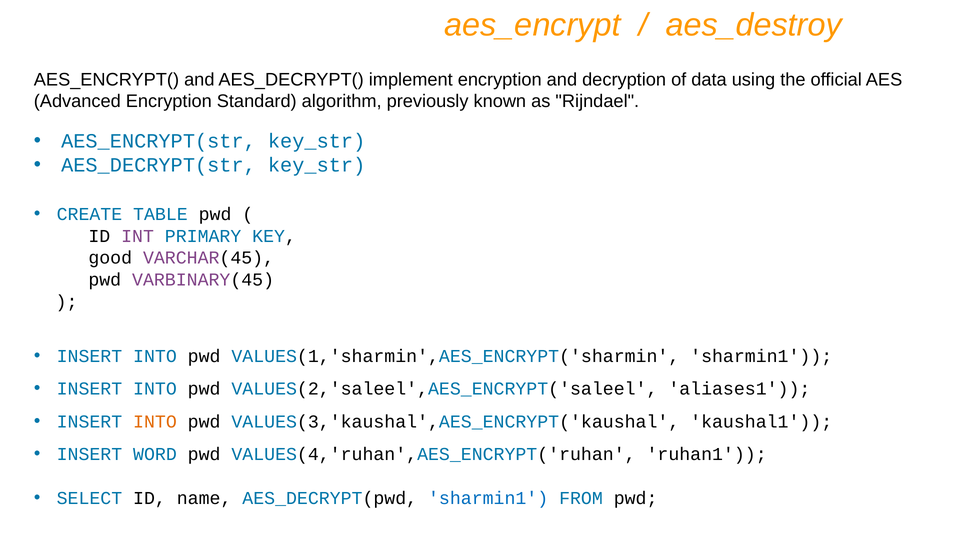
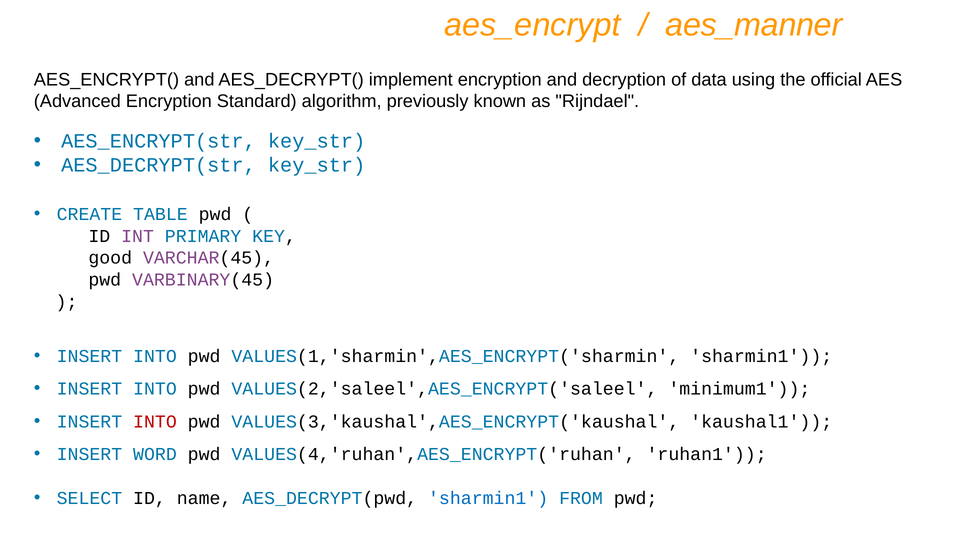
aes_destroy: aes_destroy -> aes_manner
aliases1: aliases1 -> minimum1
INTO at (155, 422) colour: orange -> red
